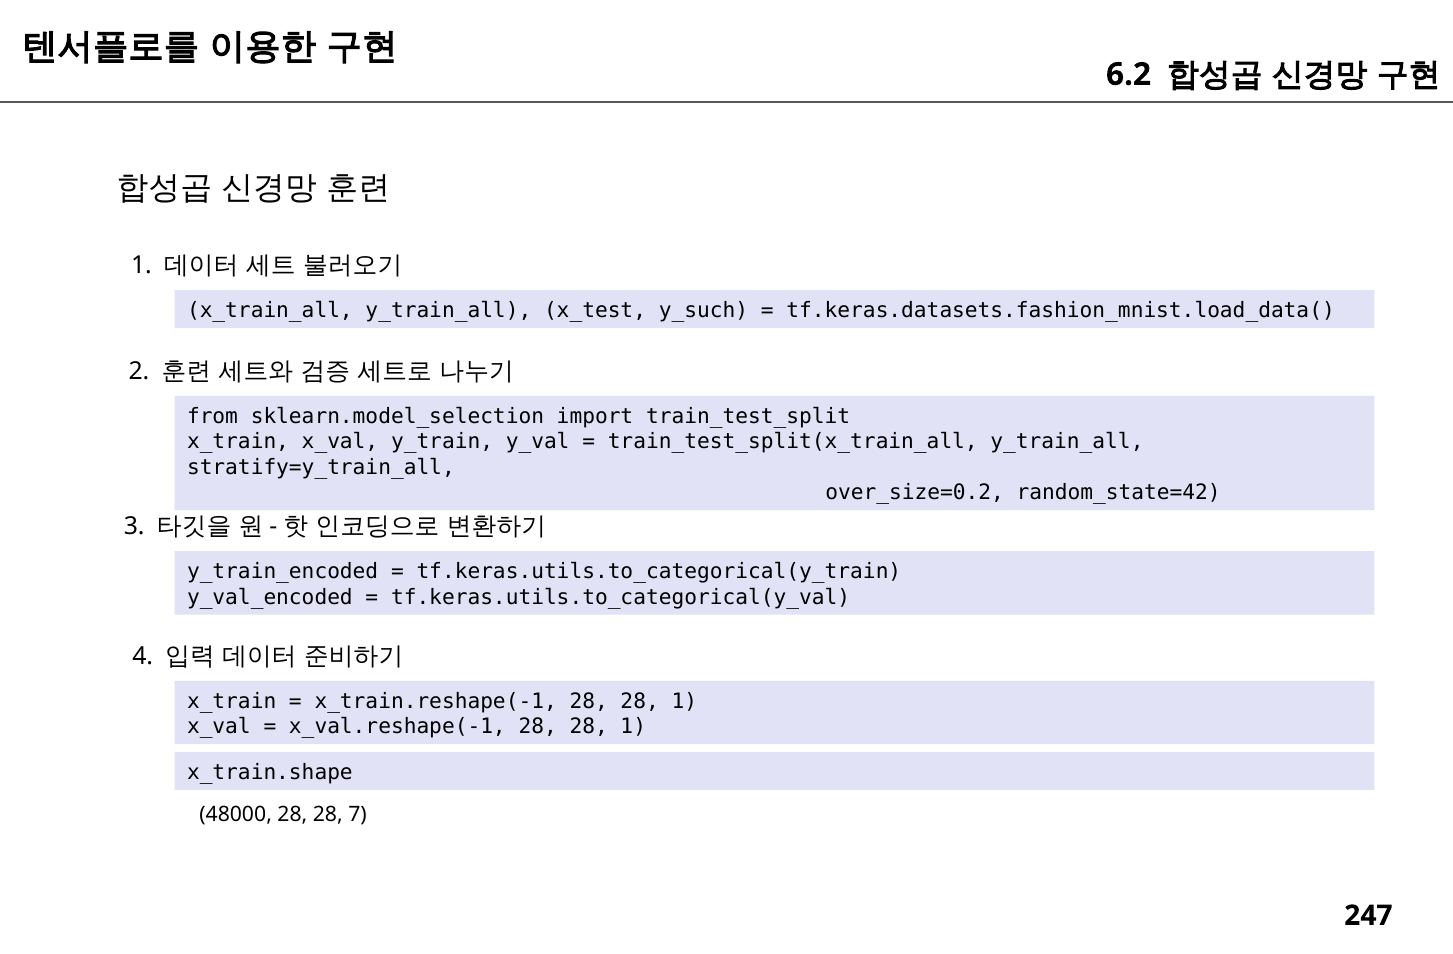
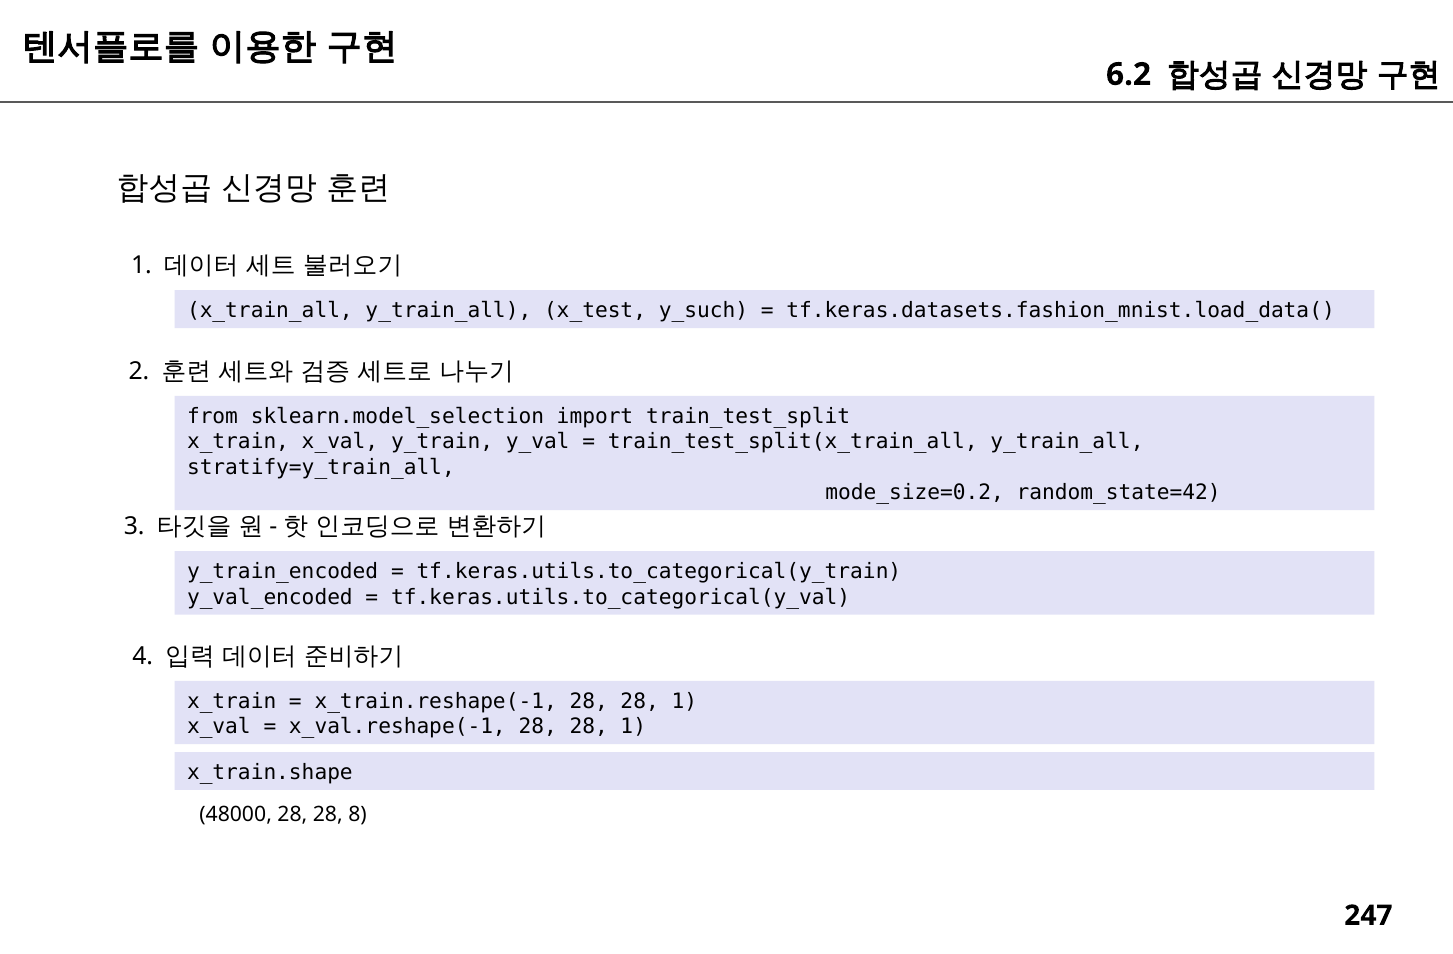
over_size=0.2: over_size=0.2 -> mode_size=0.2
7: 7 -> 8
